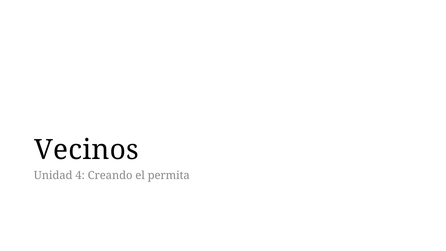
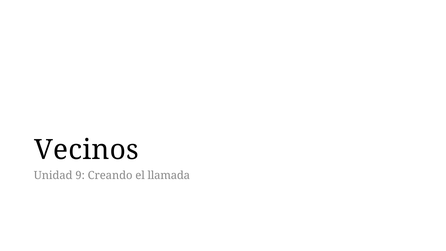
4: 4 -> 9
permita: permita -> llamada
